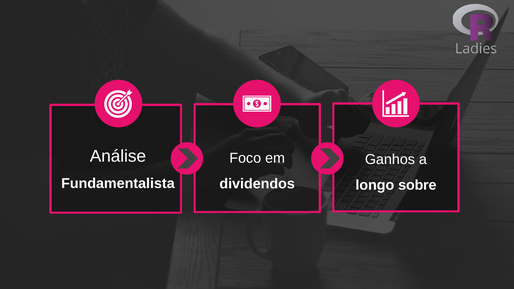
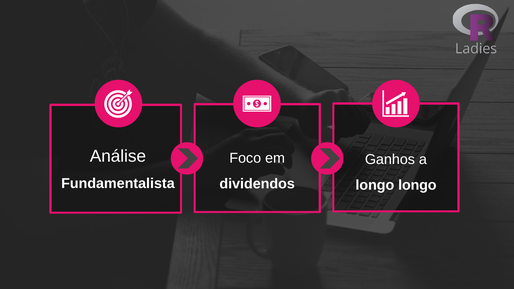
longo sobre: sobre -> longo
